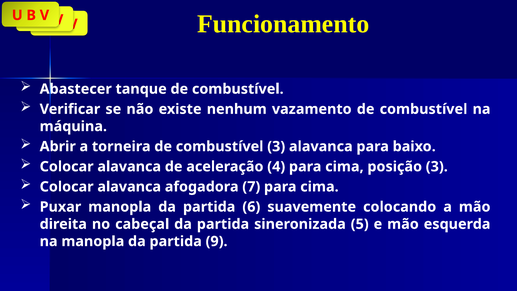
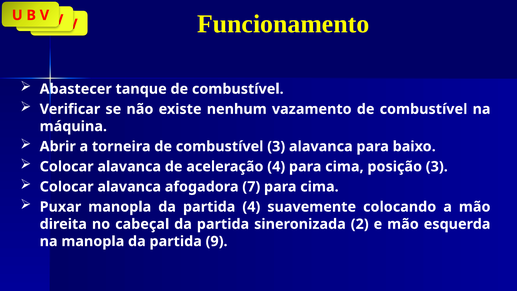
partida 6: 6 -> 4
5: 5 -> 2
